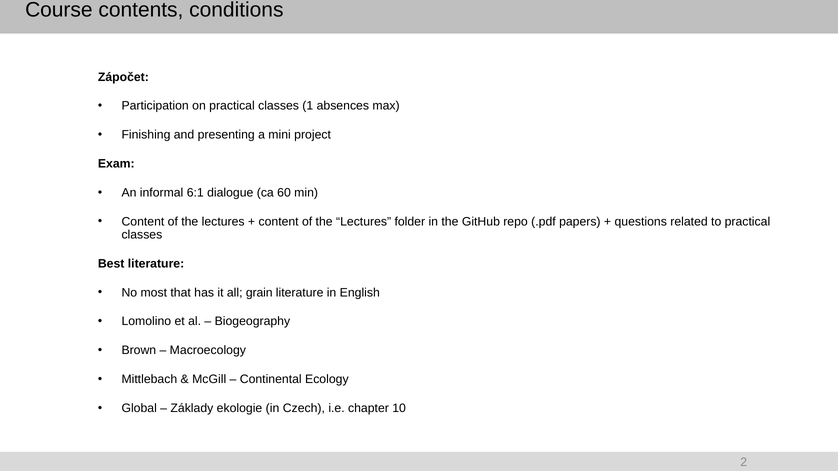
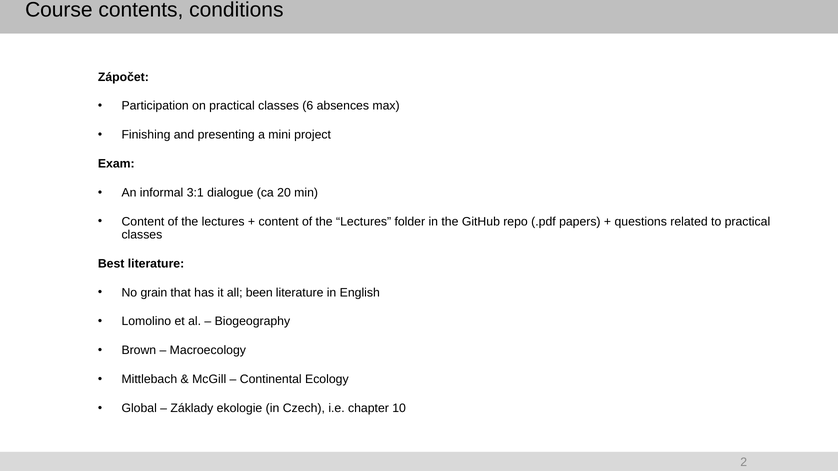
1: 1 -> 6
6:1: 6:1 -> 3:1
60: 60 -> 20
most: most -> grain
grain: grain -> been
